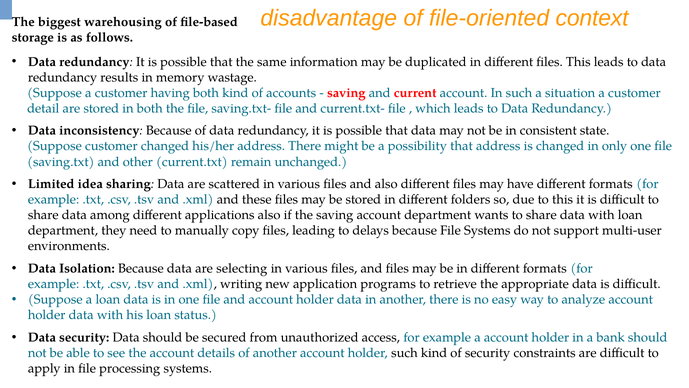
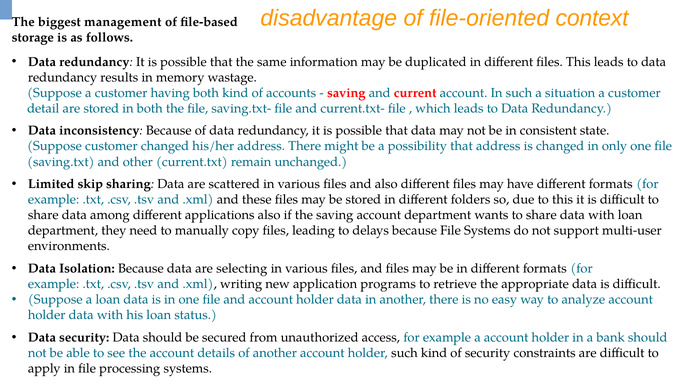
warehousing: warehousing -> management
idea: idea -> skip
